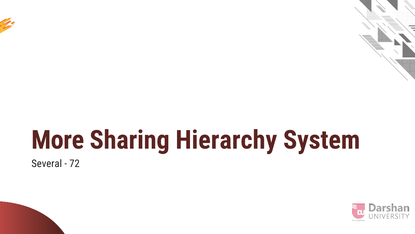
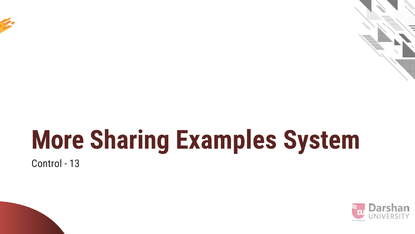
Hierarchy: Hierarchy -> Examples
Several: Several -> Control
72: 72 -> 13
